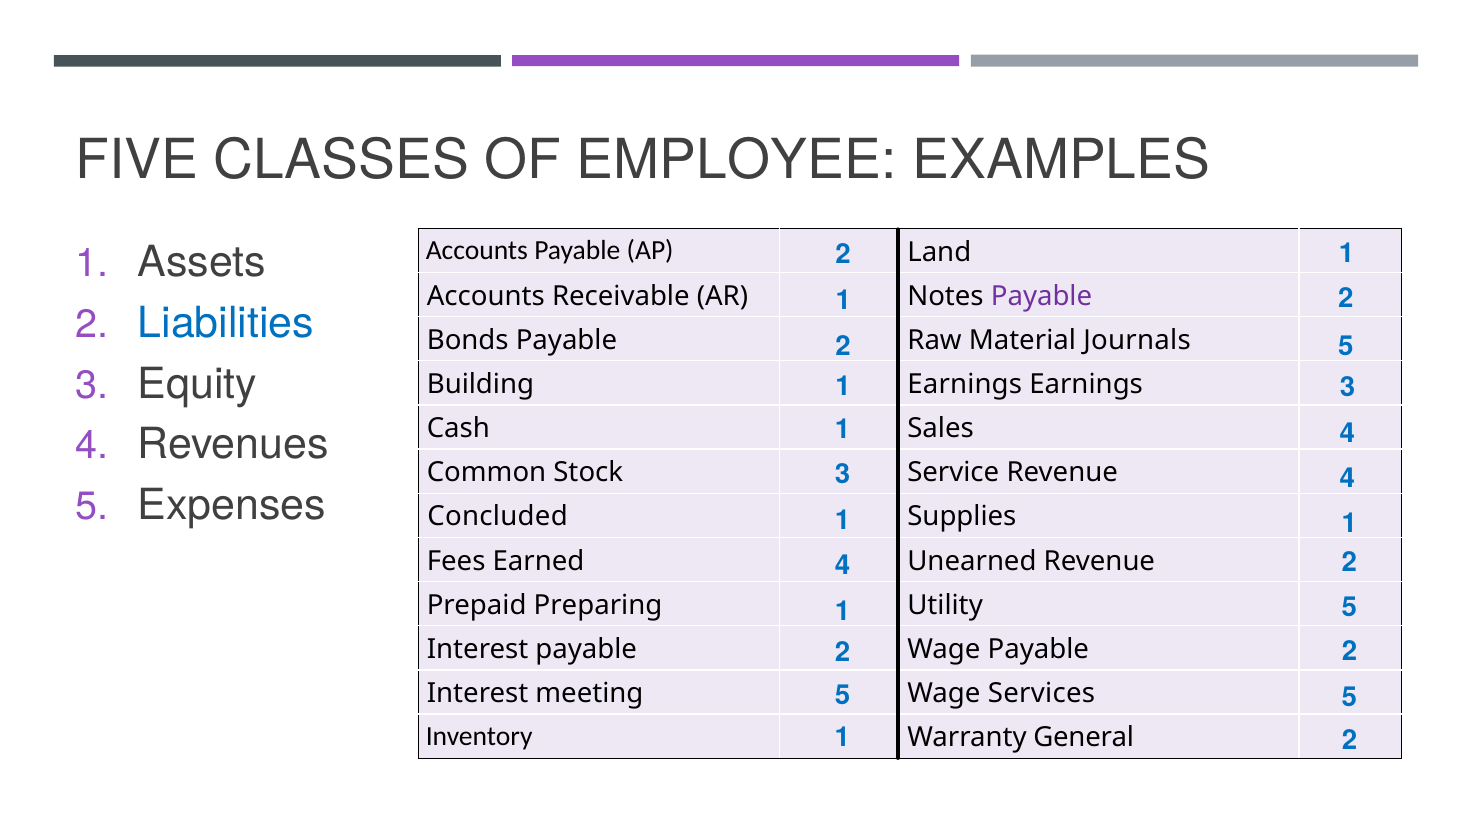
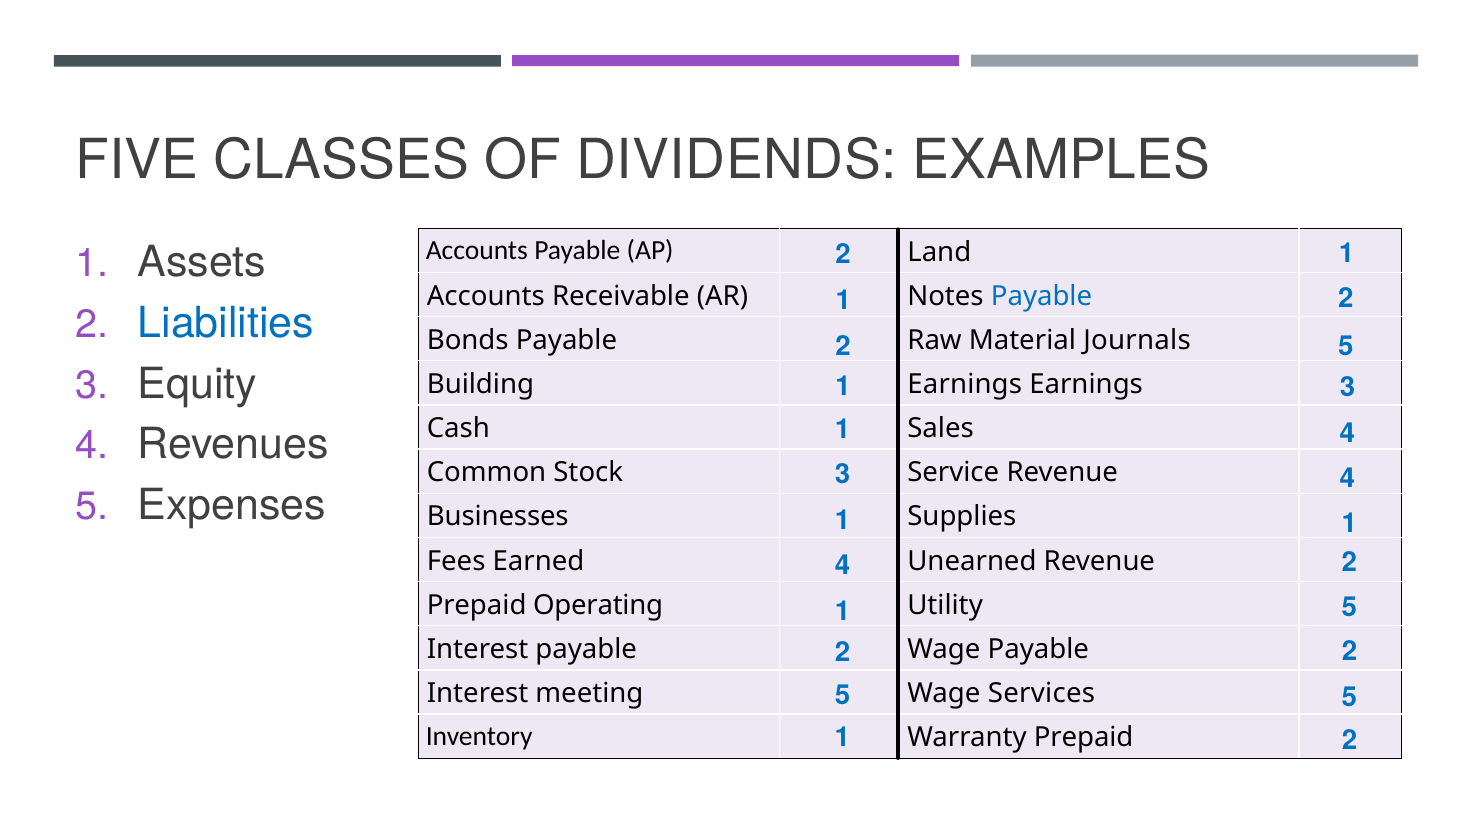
EMPLOYEE: EMPLOYEE -> DIVIDENDS
Payable at (1042, 296) colour: purple -> blue
Concluded: Concluded -> Businesses
Preparing: Preparing -> Operating
Warranty General: General -> Prepaid
